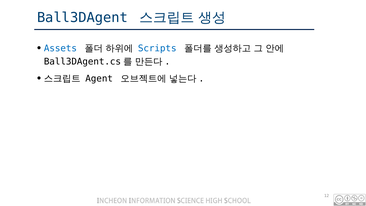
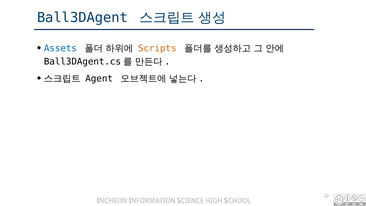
Scripts colour: blue -> orange
